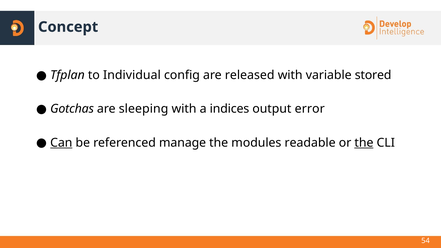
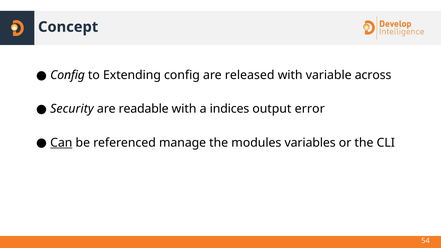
Tfplan at (67, 75): Tfplan -> Config
Individual: Individual -> Extending
stored: stored -> across
Gotchas: Gotchas -> Security
sleeping: sleeping -> readable
readable: readable -> variables
the at (364, 143) underline: present -> none
